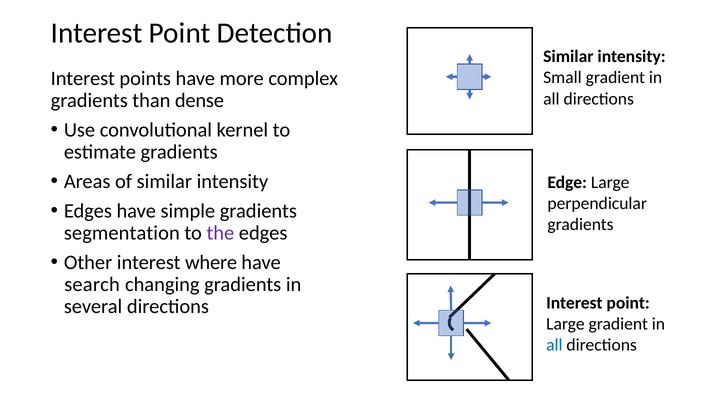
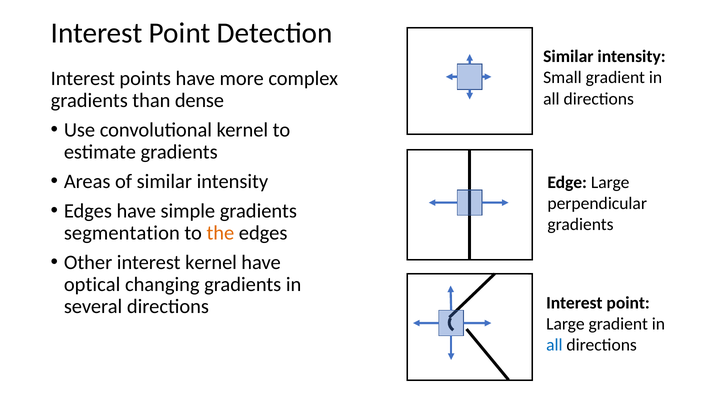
the colour: purple -> orange
interest where: where -> kernel
search: search -> optical
